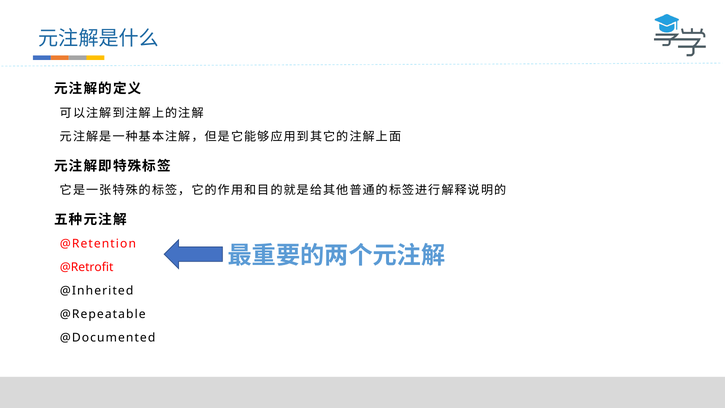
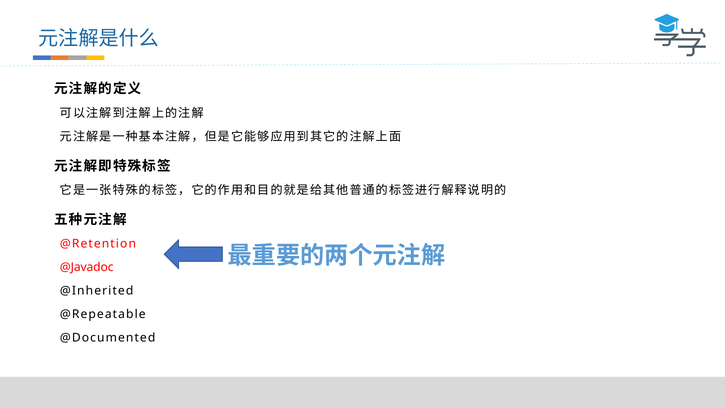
@Retrofit: @Retrofit -> @Javadoc
